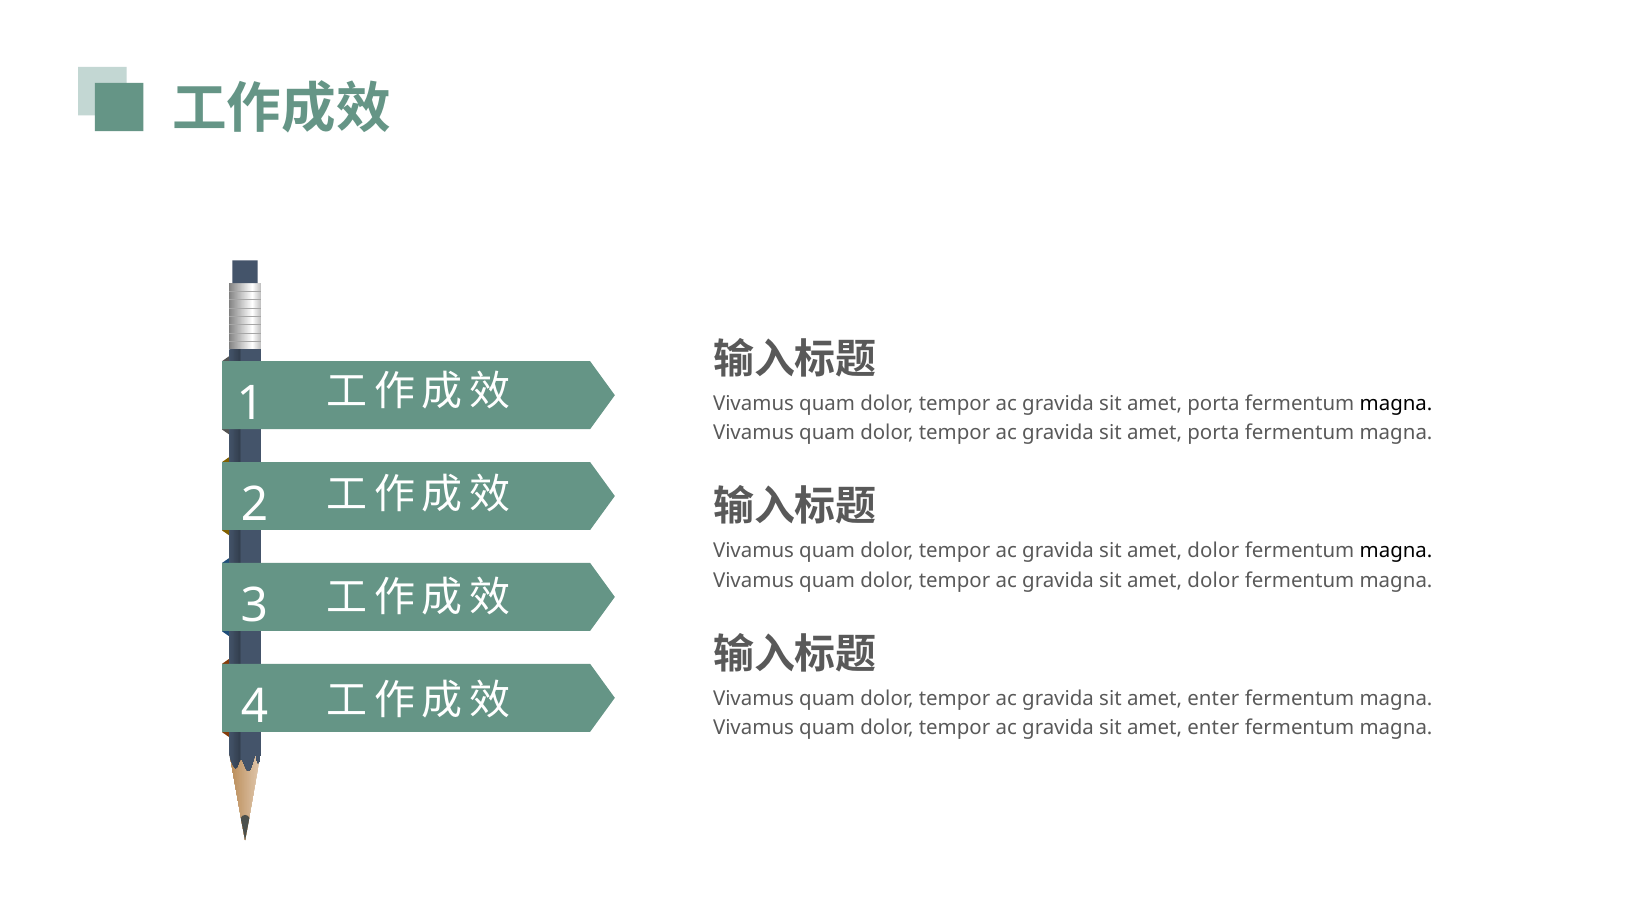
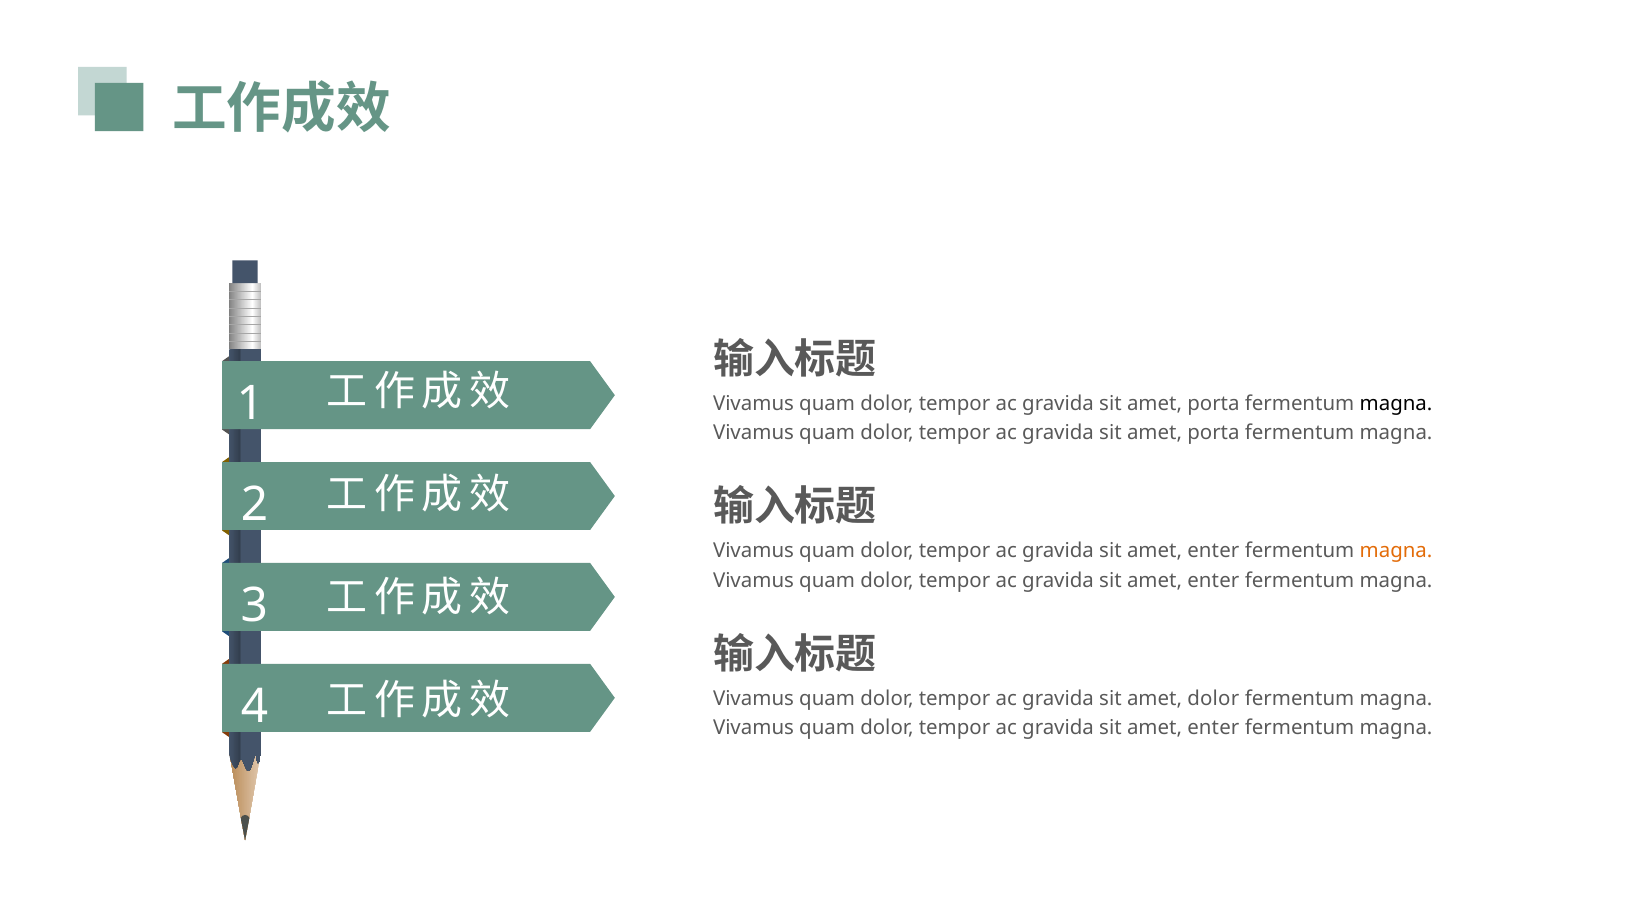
dolor at (1213, 551): dolor -> enter
magna at (1396, 551) colour: black -> orange
dolor at (1213, 581): dolor -> enter
enter at (1213, 699): enter -> dolor
